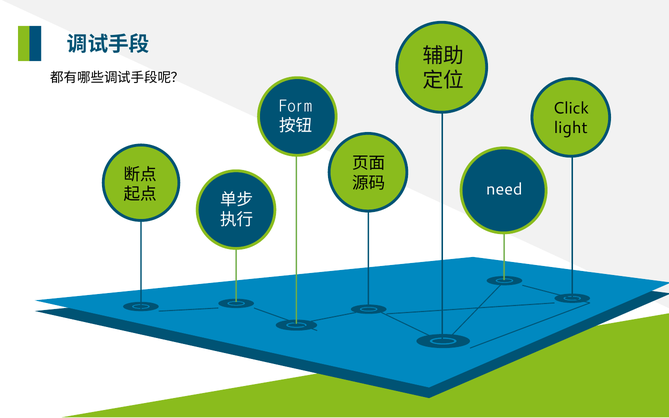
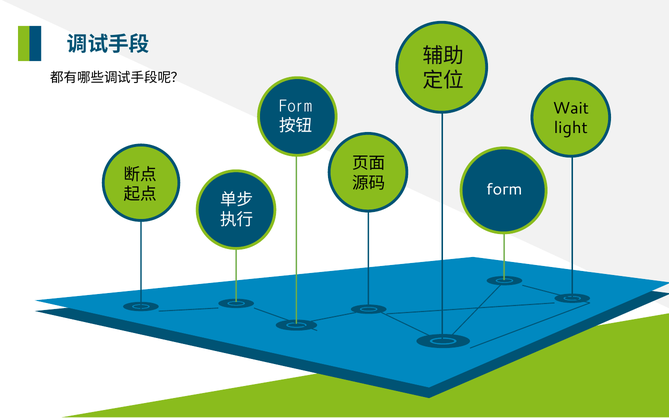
Click: Click -> Wait
need at (504, 189): need -> form
